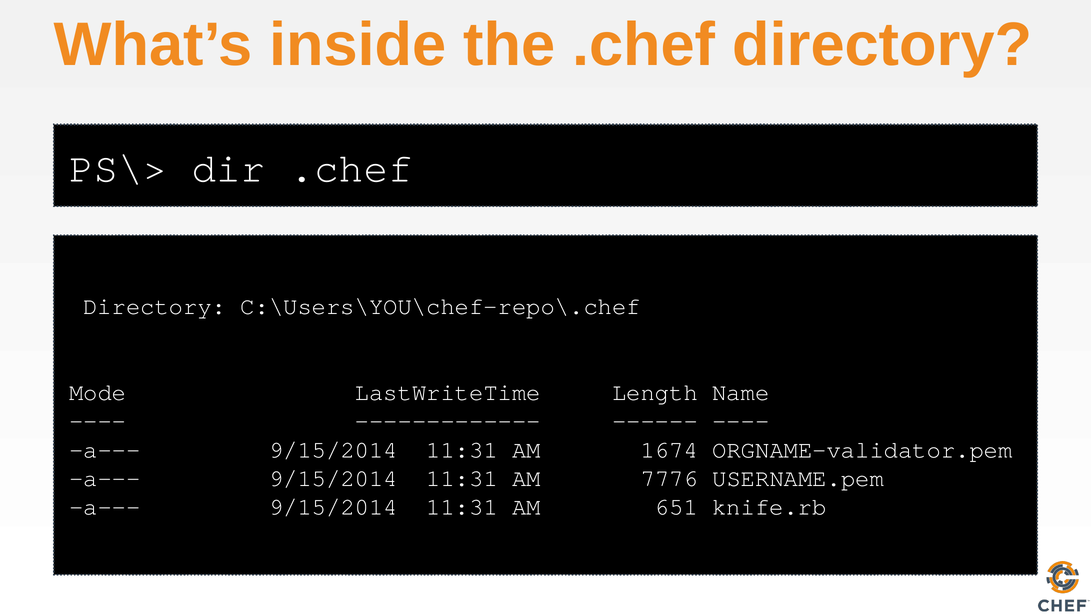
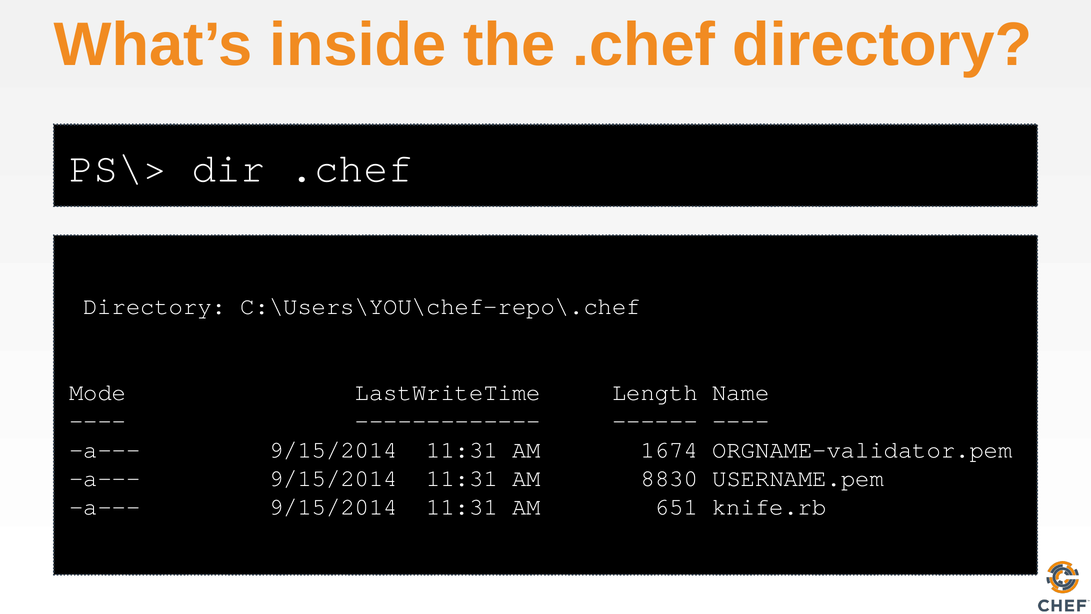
7776: 7776 -> 8830
